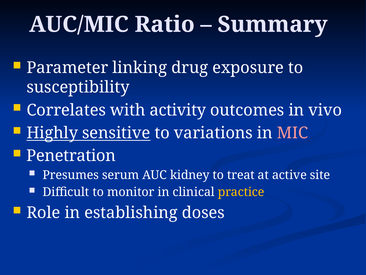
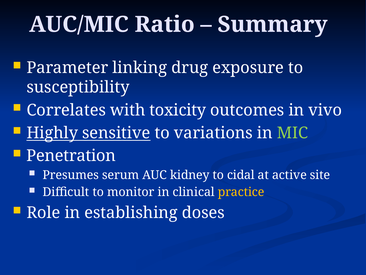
activity: activity -> toxicity
MIC colour: pink -> light green
treat: treat -> cidal
